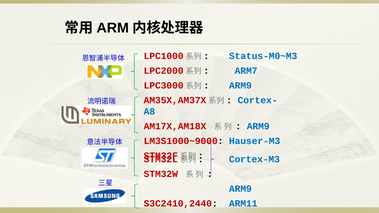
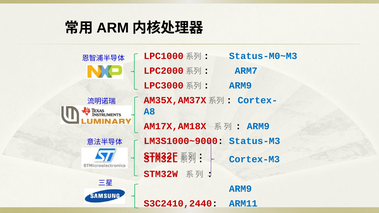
Hauser-M3: Hauser-M3 -> Status-M3
